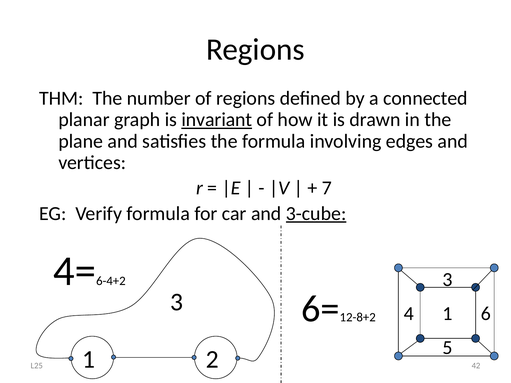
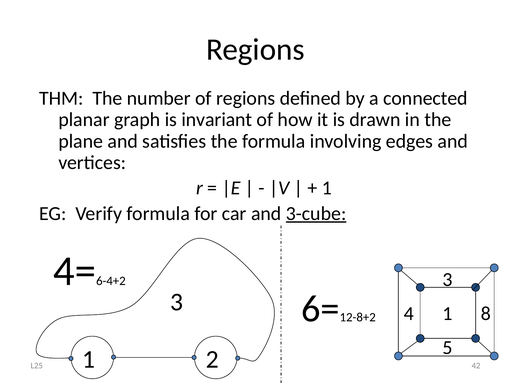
invariant underline: present -> none
7 at (327, 188): 7 -> 1
6: 6 -> 8
